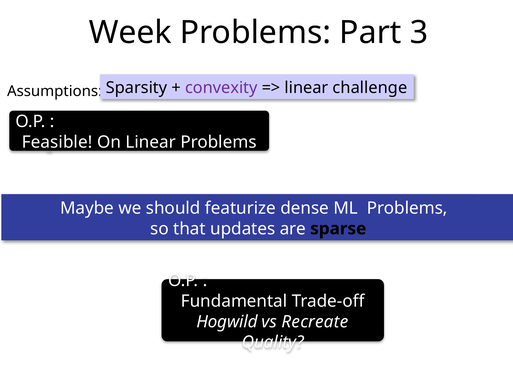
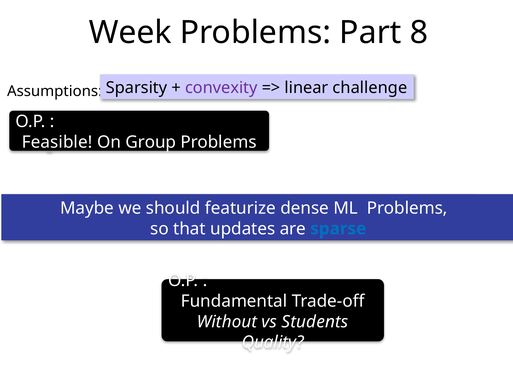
3: 3 -> 8
On Linear: Linear -> Group
sparse colour: black -> blue
Hogwild: Hogwild -> Without
Recreate: Recreate -> Students
